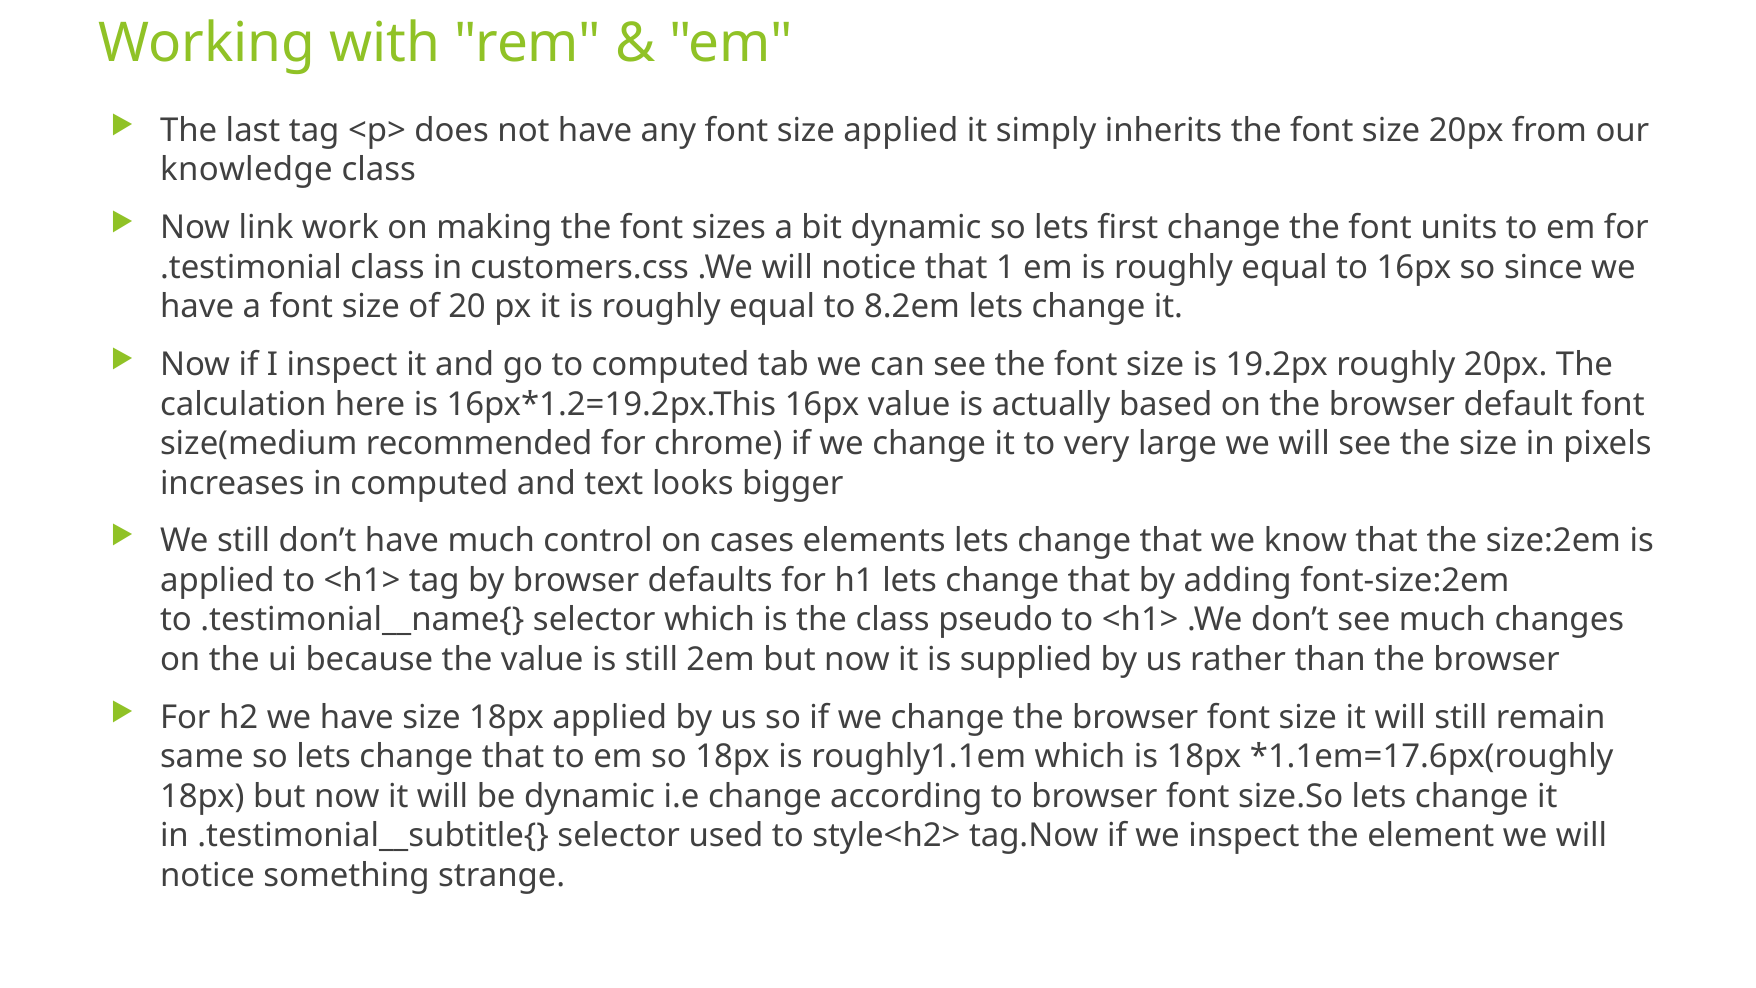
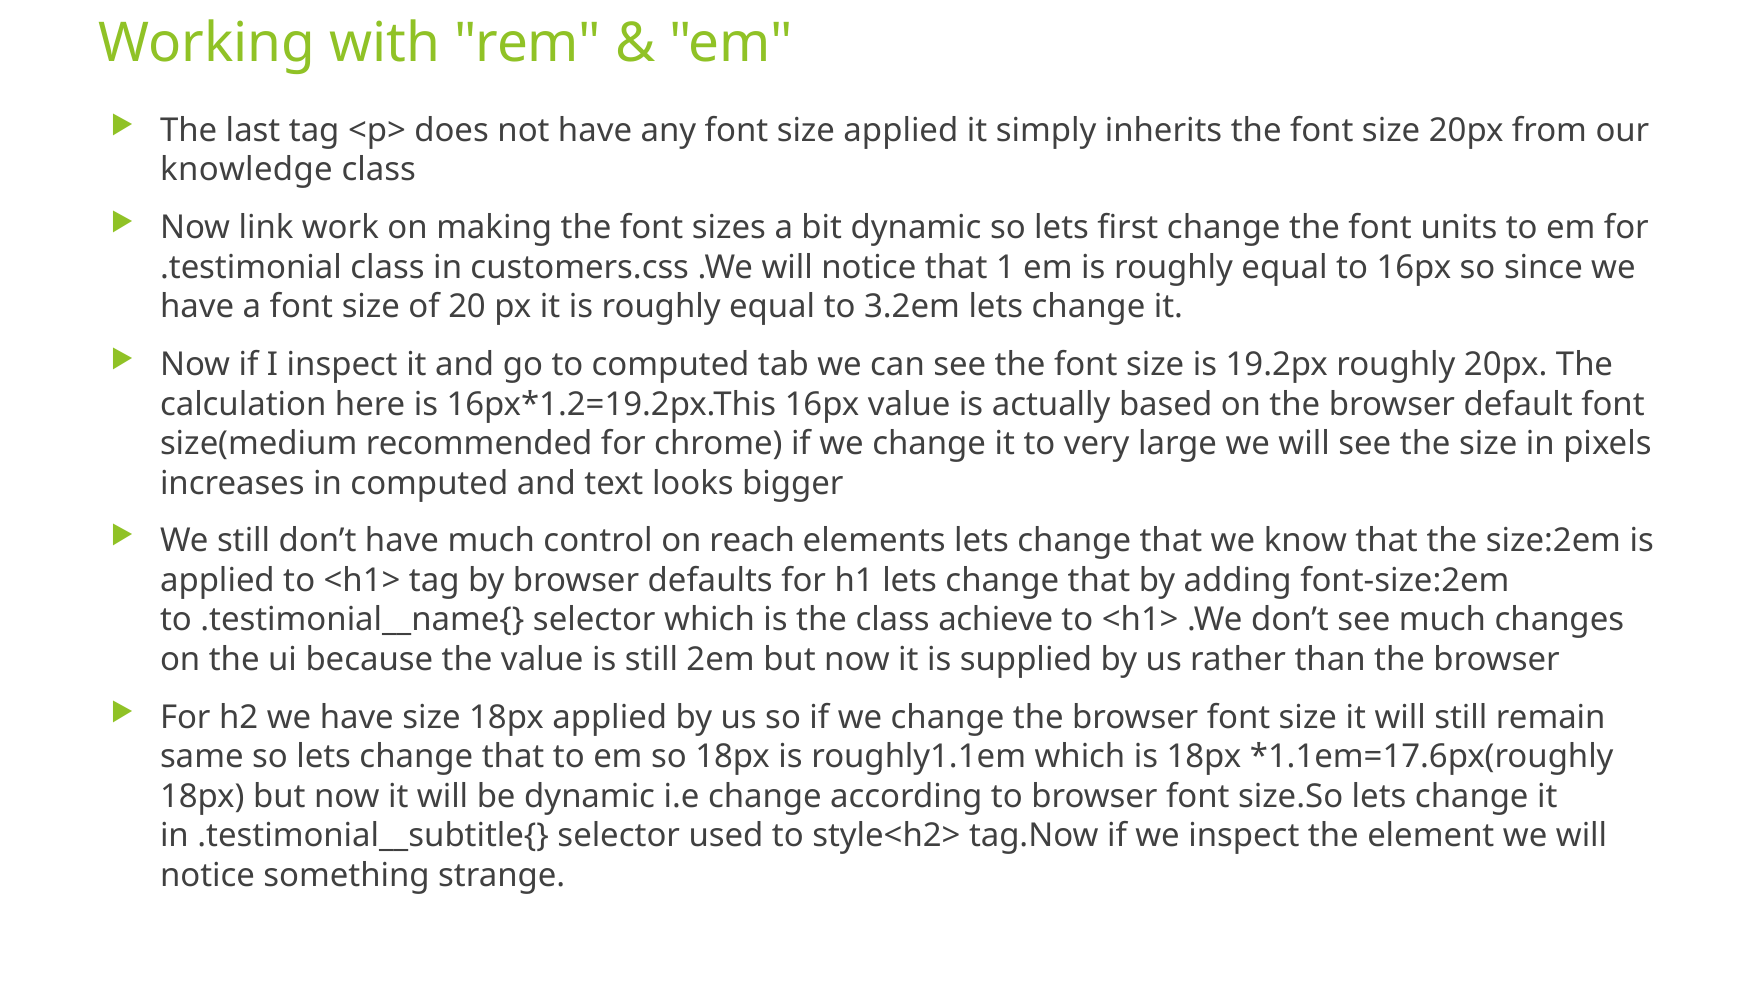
8.2em: 8.2em -> 3.2em
cases: cases -> reach
pseudo: pseudo -> achieve
